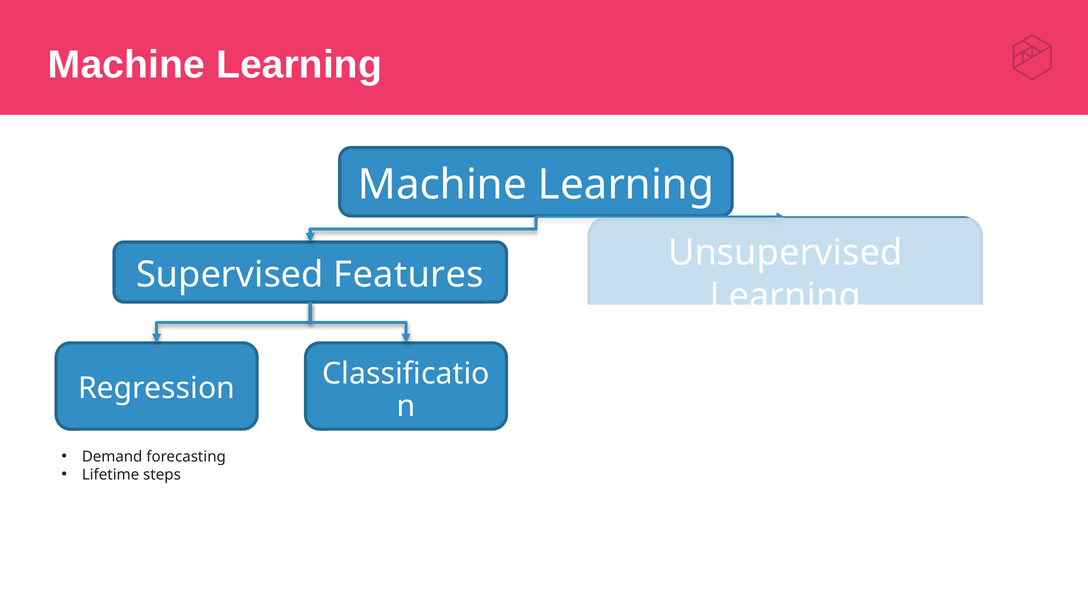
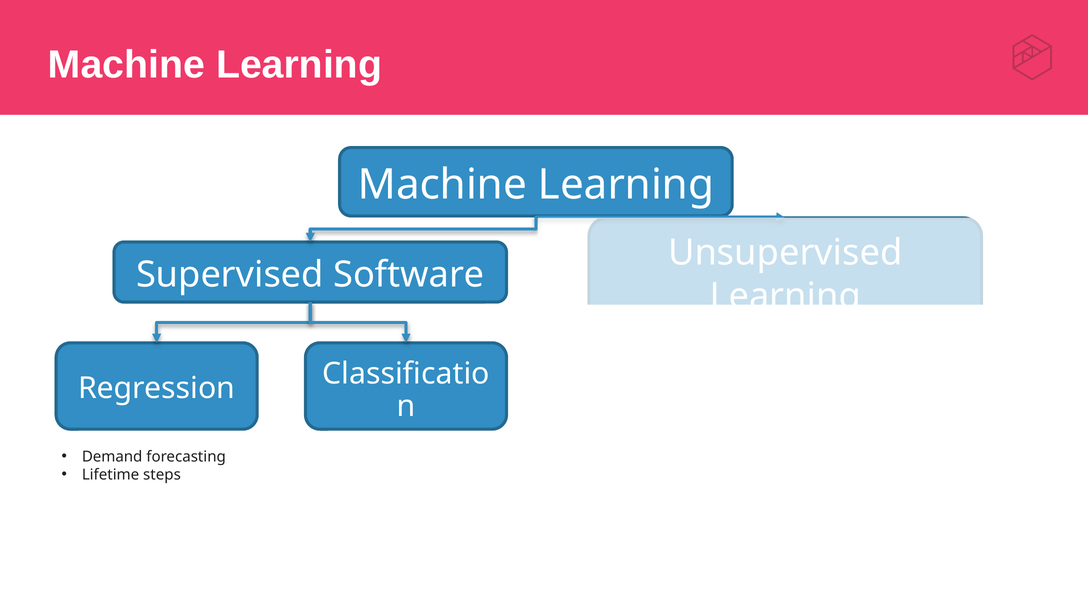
Features: Features -> Software
